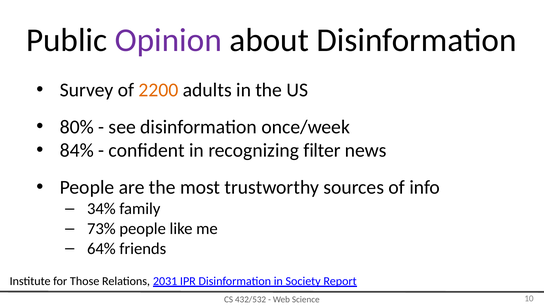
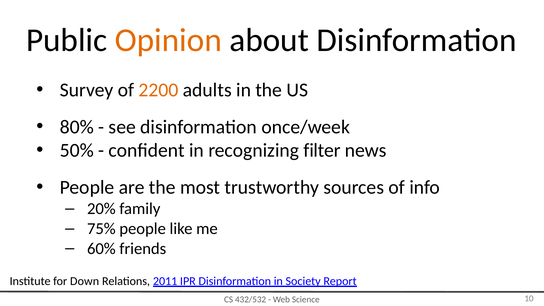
Opinion colour: purple -> orange
84%: 84% -> 50%
34%: 34% -> 20%
73%: 73% -> 75%
64%: 64% -> 60%
Those: Those -> Down
2031: 2031 -> 2011
